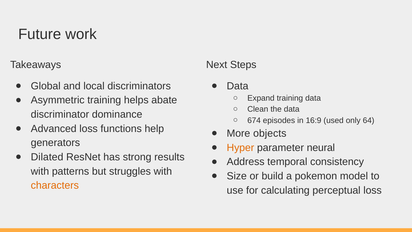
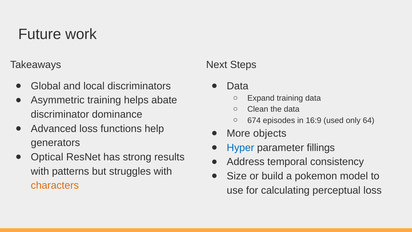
Hyper colour: orange -> blue
neural: neural -> fillings
Dilated: Dilated -> Optical
